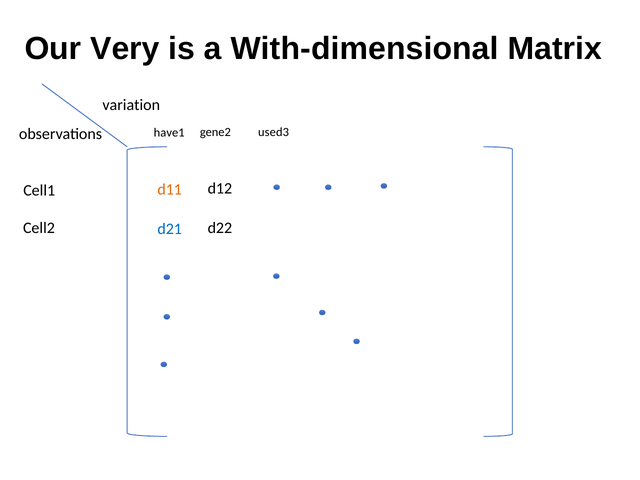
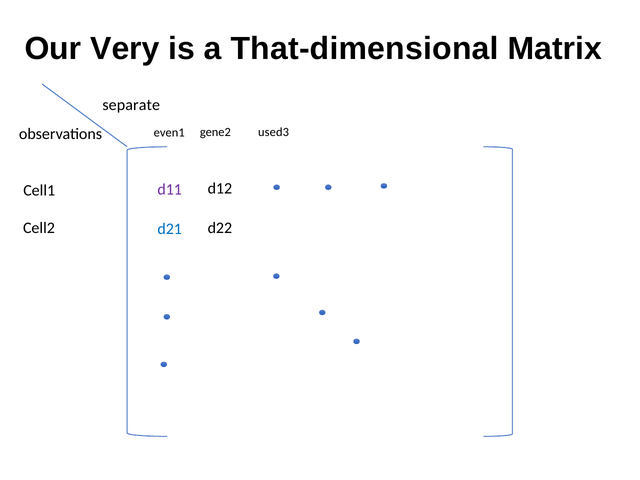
With-dimensional: With-dimensional -> That-dimensional
variation: variation -> separate
have1: have1 -> even1
d11 colour: orange -> purple
